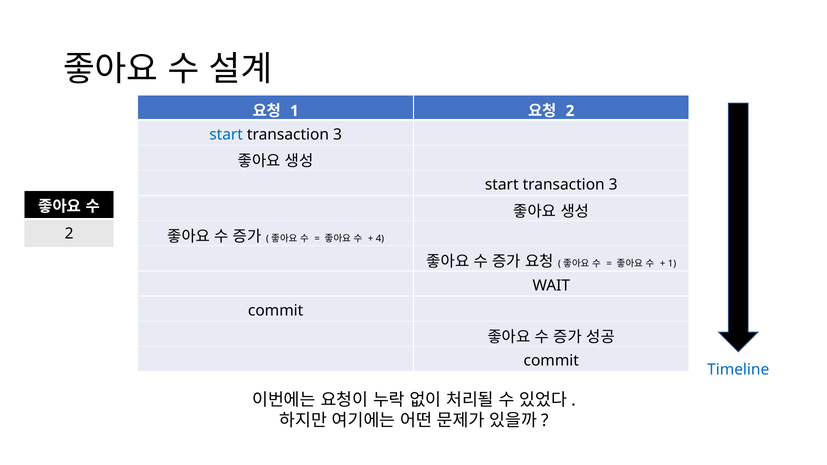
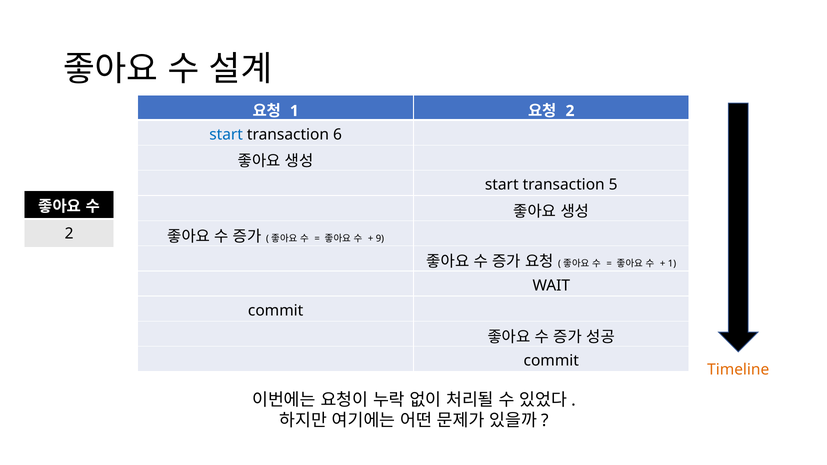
3 at (337, 135): 3 -> 6
3 at (613, 185): 3 -> 5
4: 4 -> 9
Timeline colour: blue -> orange
